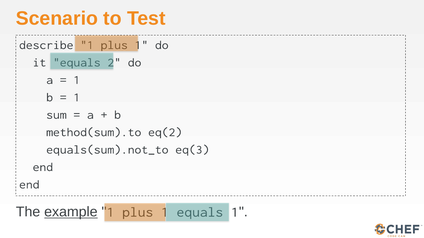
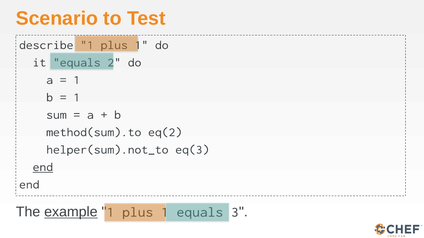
equals(sum).not_to: equals(sum).not_to -> helper(sum).not_to
end at (43, 167) underline: none -> present
1 at (235, 212): 1 -> 3
